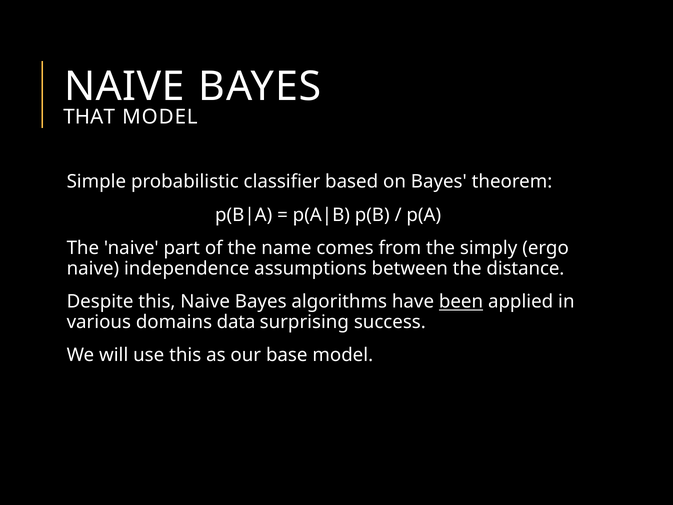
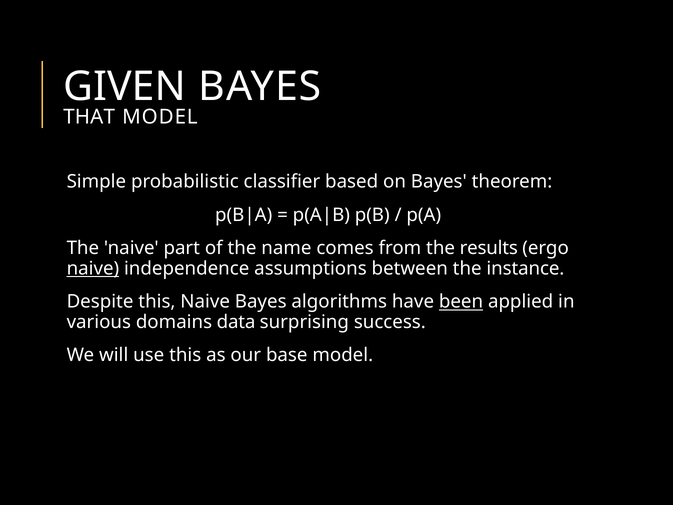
NAIVE at (124, 87): NAIVE -> GIVEN
simply: simply -> results
naive at (93, 268) underline: none -> present
distance: distance -> instance
